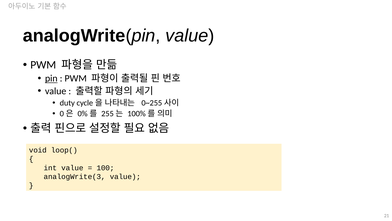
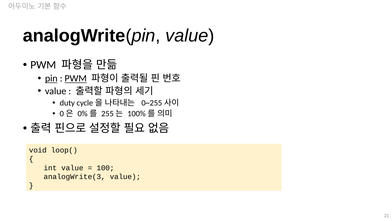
PWM at (76, 78) underline: none -> present
